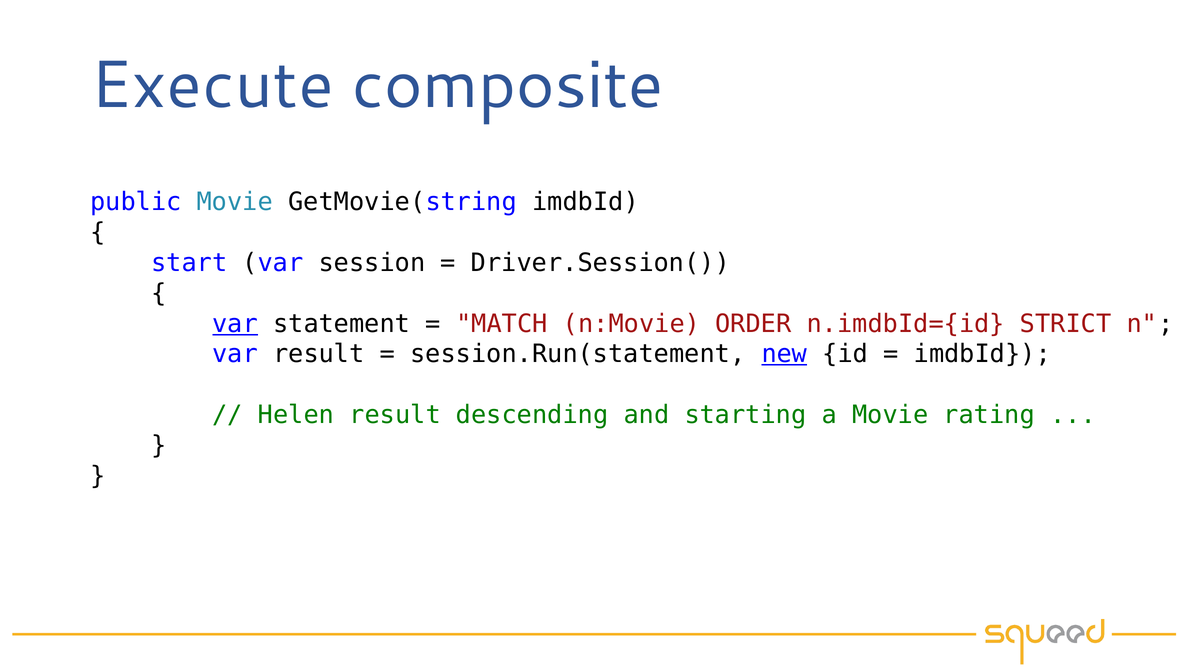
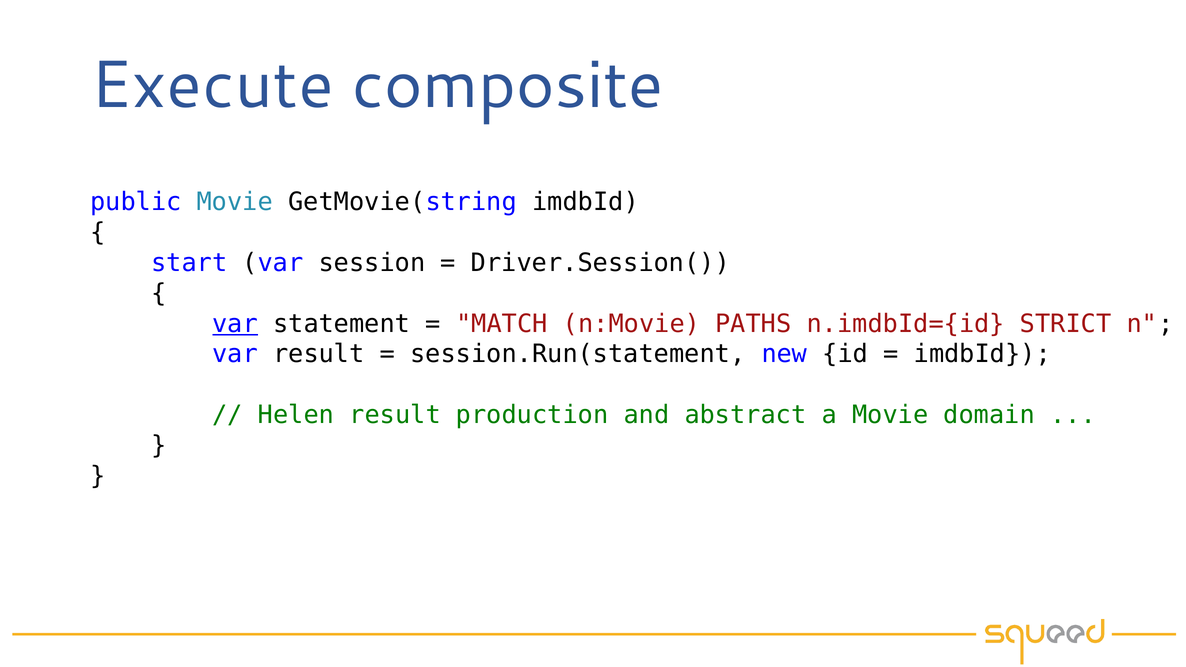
ORDER: ORDER -> PATHS
new underline: present -> none
descending: descending -> production
starting: starting -> abstract
rating: rating -> domain
